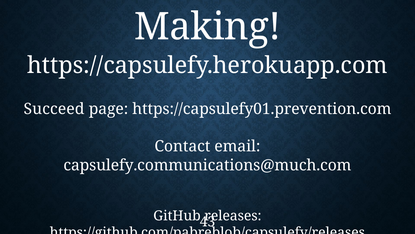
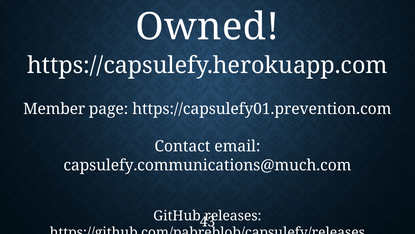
Making: Making -> Owned
Succeed: Succeed -> Member
